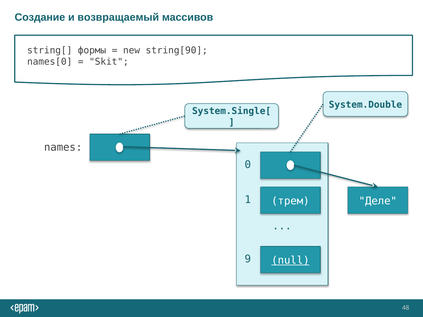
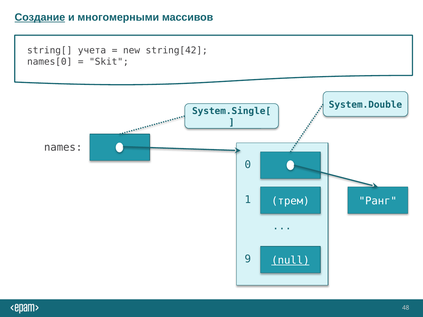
Создание underline: none -> present
возвращаемый: возвращаемый -> многомерными
формы: формы -> учета
string[90: string[90 -> string[42
Деле: Деле -> Ранг
